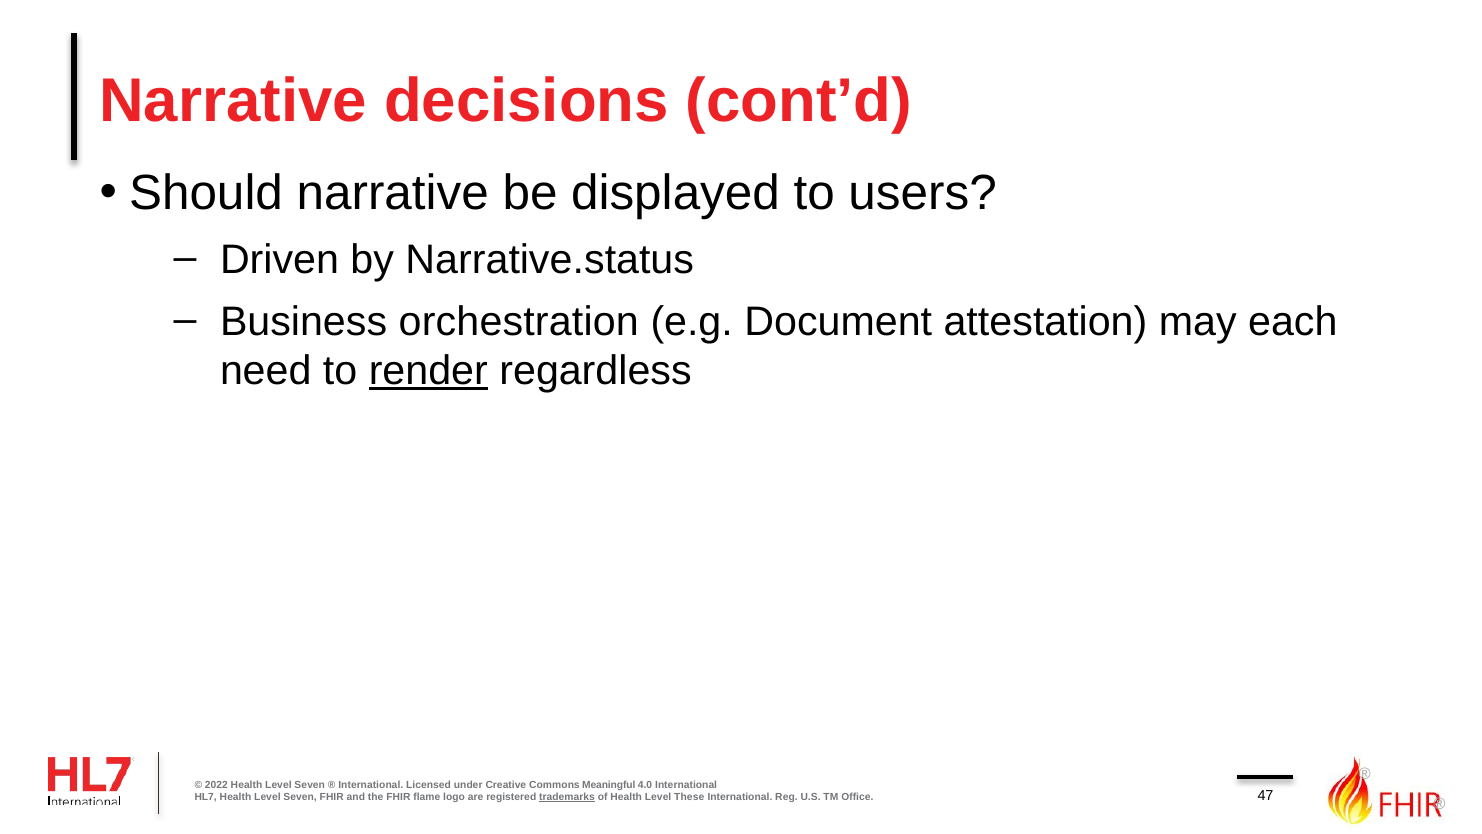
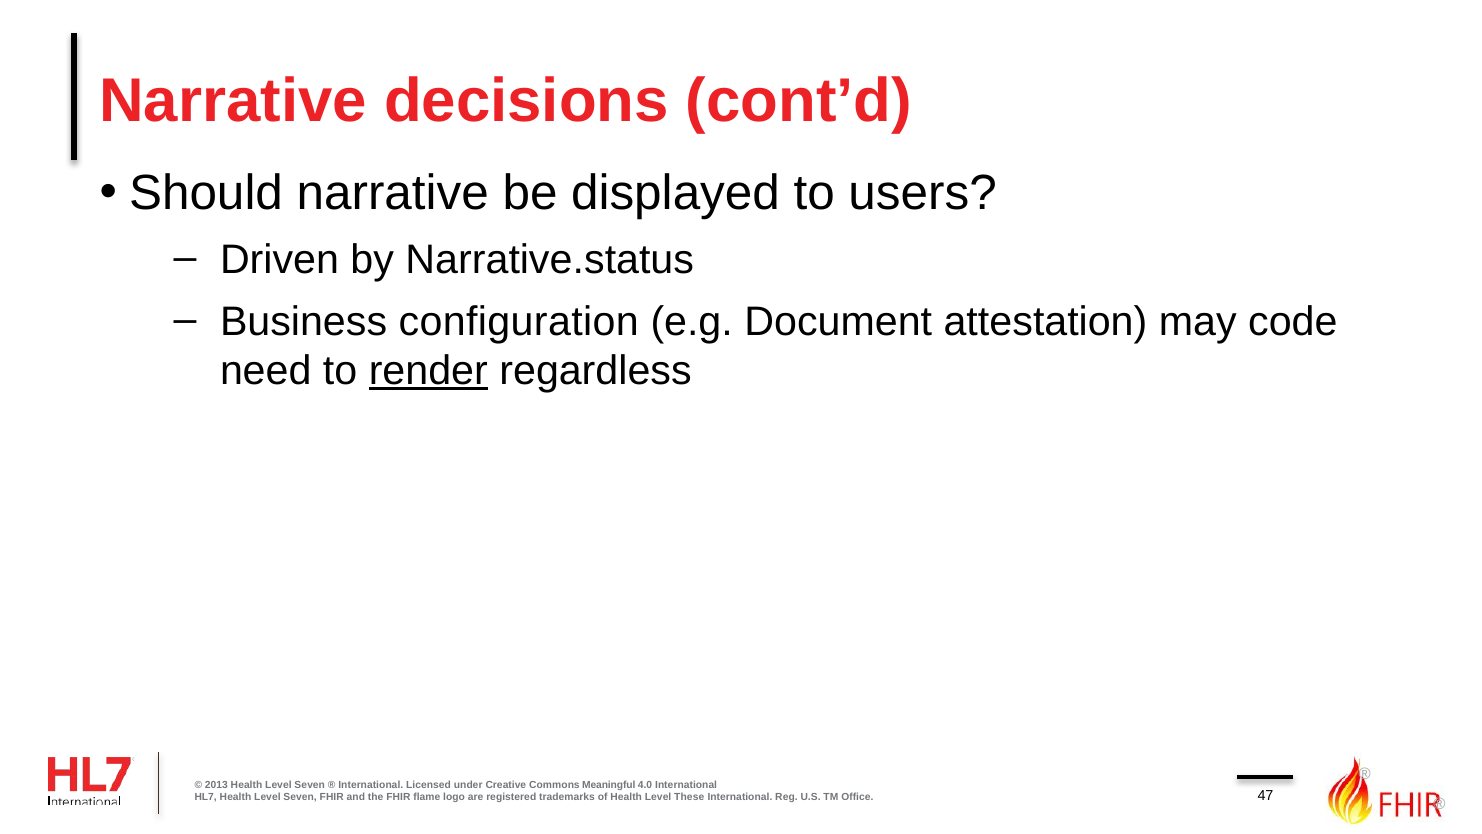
orchestration: orchestration -> configuration
each: each -> code
2022: 2022 -> 2013
trademarks underline: present -> none
